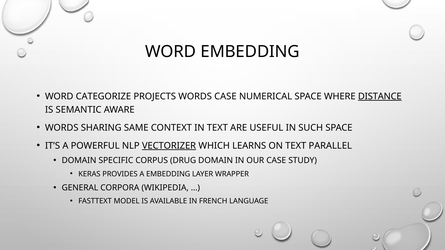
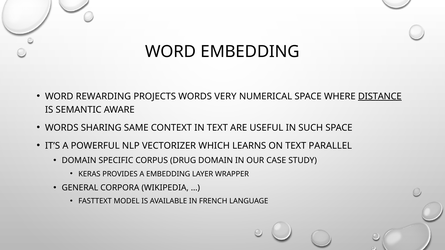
CATEGORIZE: CATEGORIZE -> REWARDING
WORDS CASE: CASE -> VERY
VECTORIZER underline: present -> none
